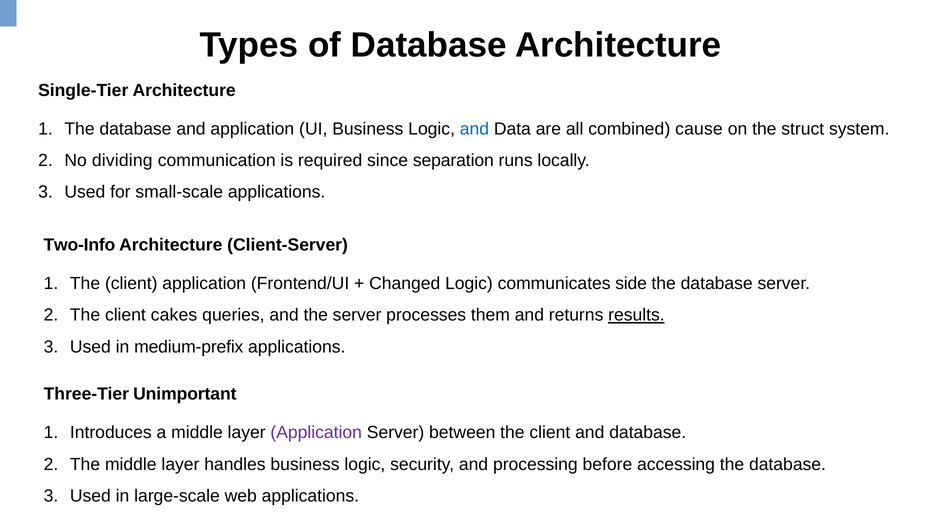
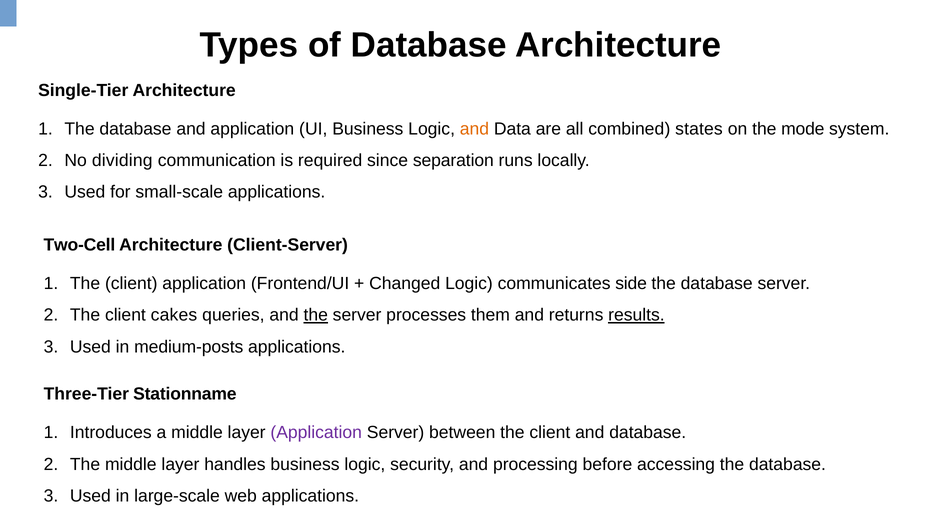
and at (474, 129) colour: blue -> orange
cause: cause -> states
struct: struct -> mode
Two-Info: Two-Info -> Two-Cell
the at (316, 315) underline: none -> present
medium-prefix: medium-prefix -> medium-posts
Unimportant: Unimportant -> Stationname
